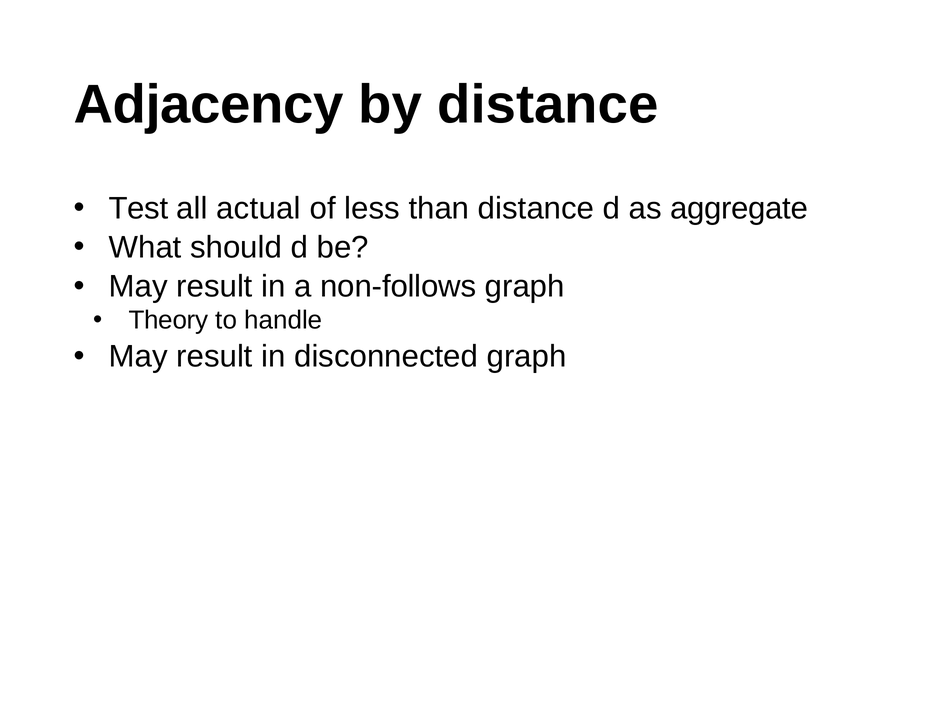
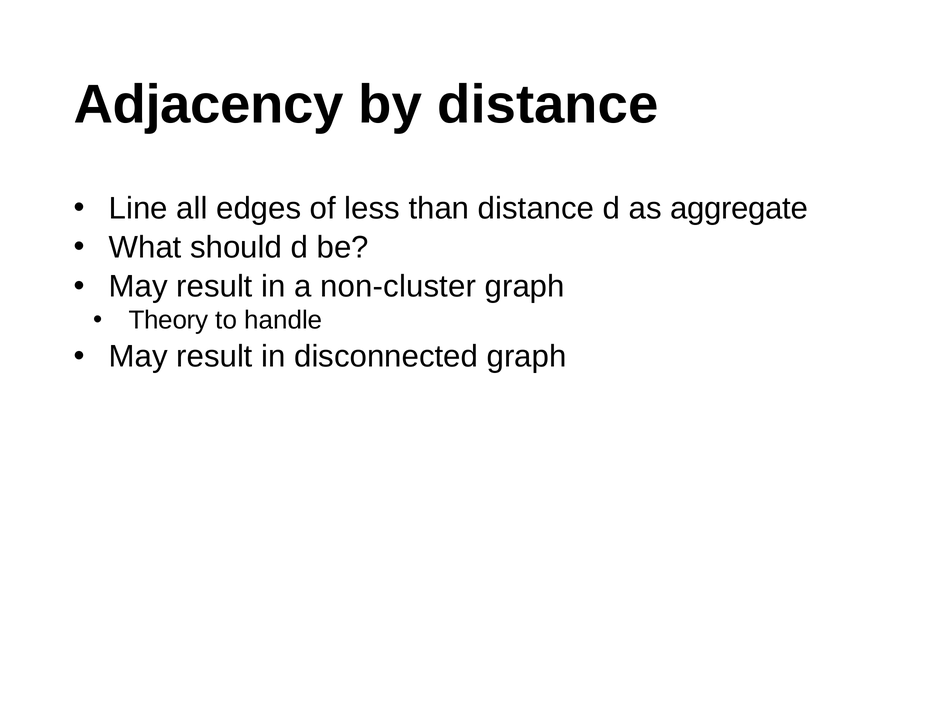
Test: Test -> Line
actual: actual -> edges
non-follows: non-follows -> non-cluster
